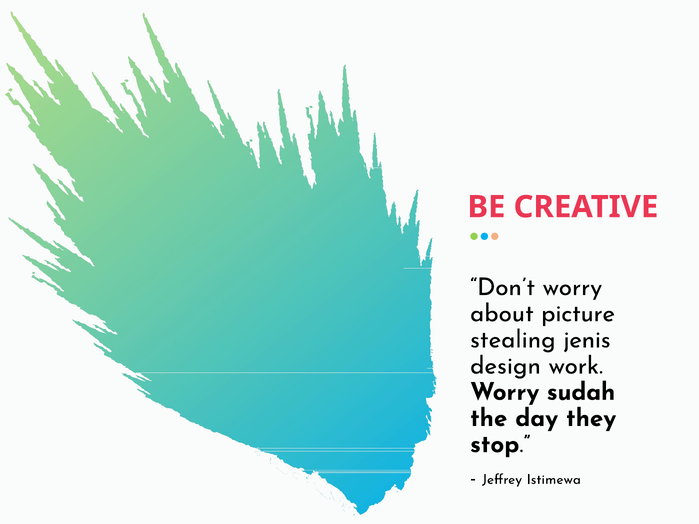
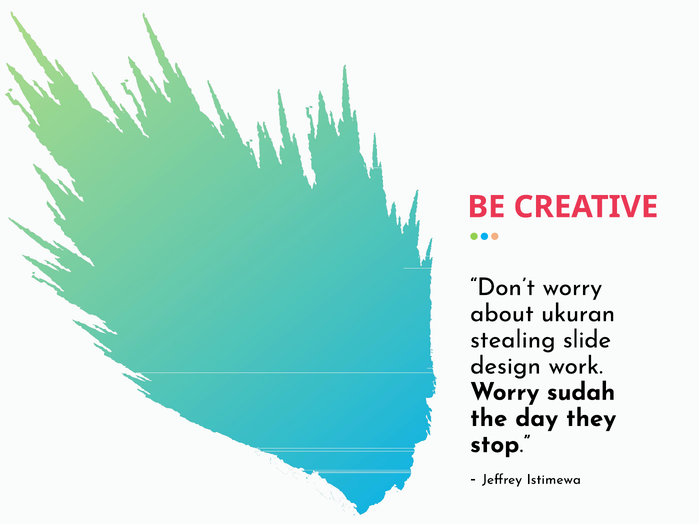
picture: picture -> ukuran
jenis: jenis -> slide
